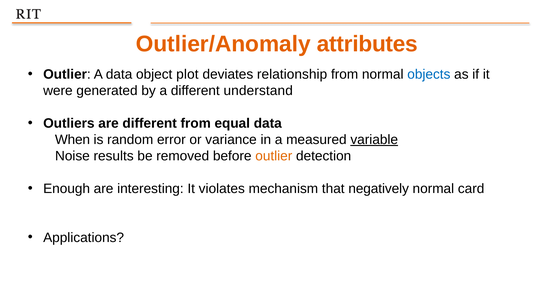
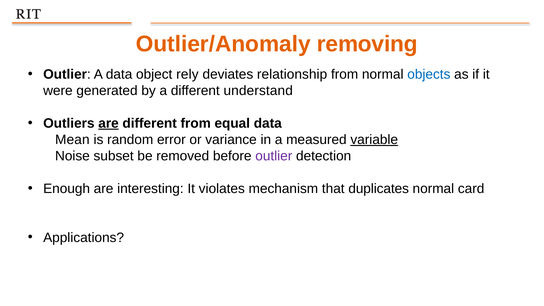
attributes: attributes -> removing
plot: plot -> rely
are at (108, 123) underline: none -> present
When: When -> Mean
results: results -> subset
outlier at (274, 156) colour: orange -> purple
negatively: negatively -> duplicates
